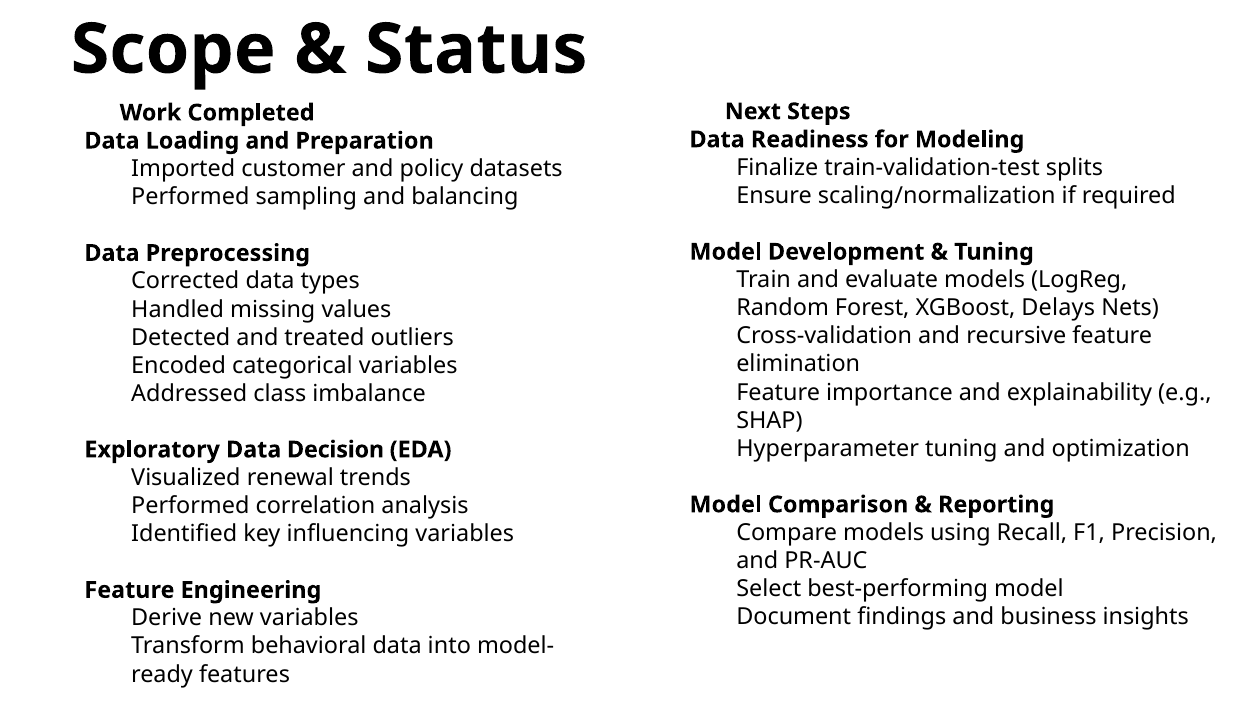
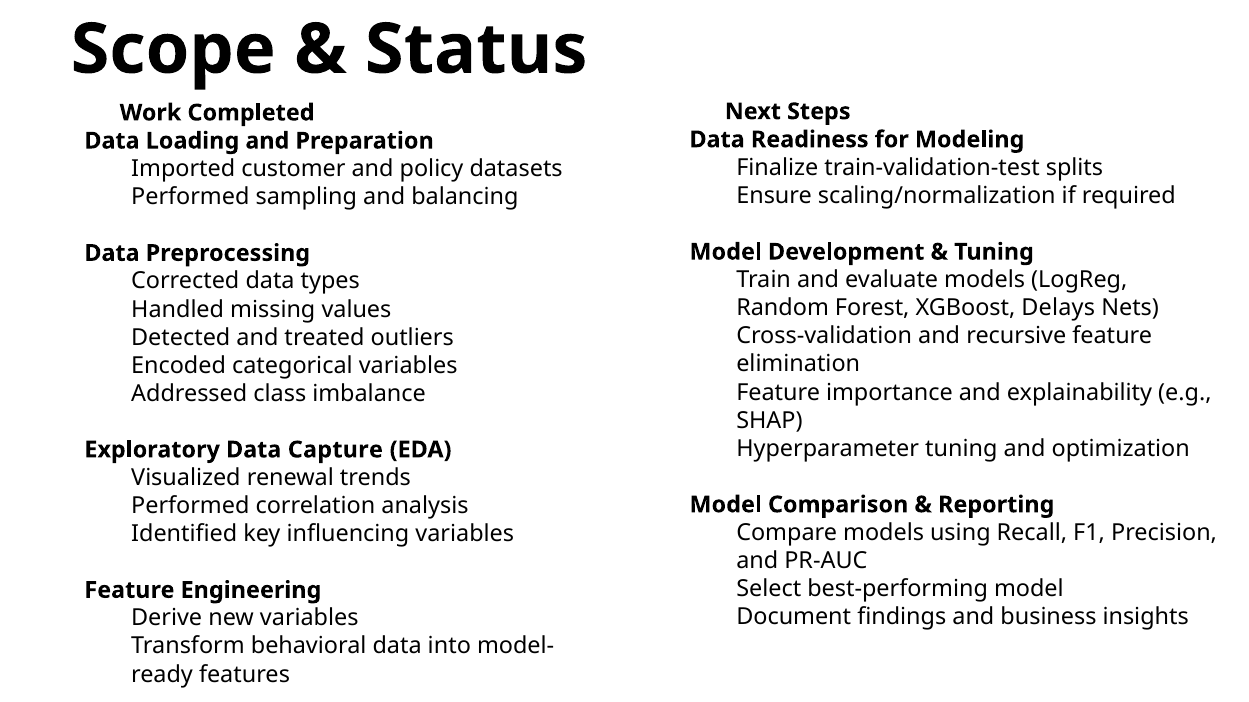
Decision: Decision -> Capture
